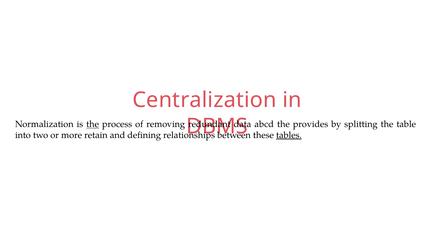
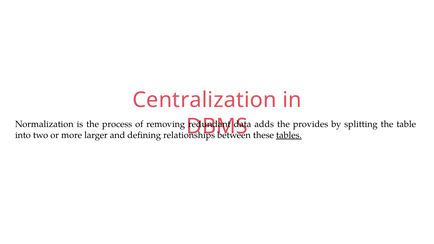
the at (93, 124) underline: present -> none
abcd: abcd -> adds
retain: retain -> larger
